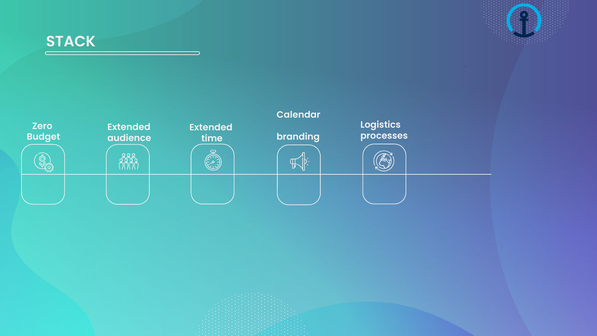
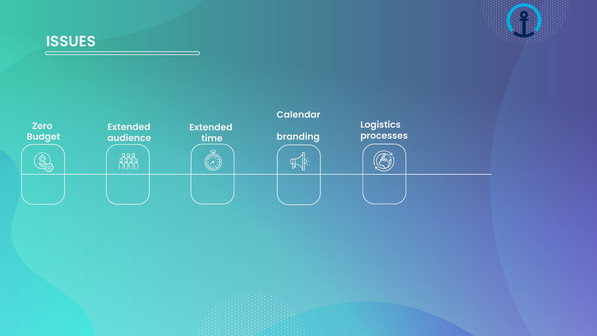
STACK: STACK -> ISSUES
